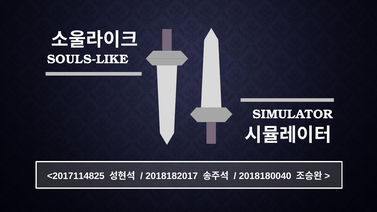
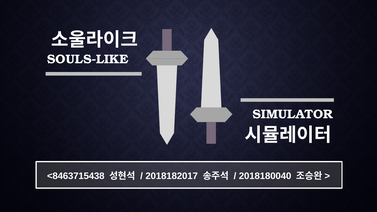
<2017114825: <2017114825 -> <8463715438
